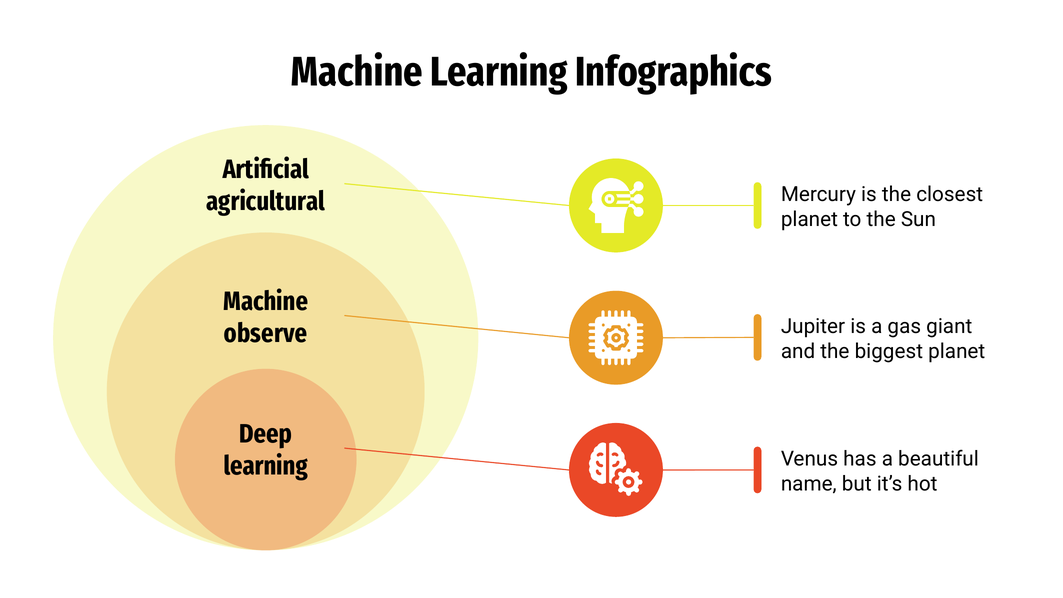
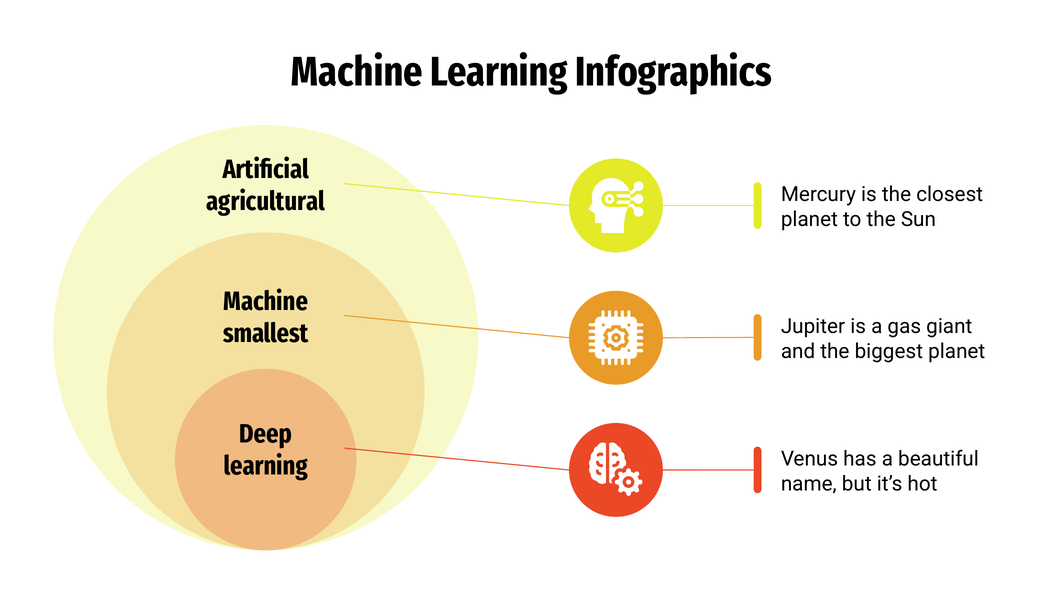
observe: observe -> smallest
